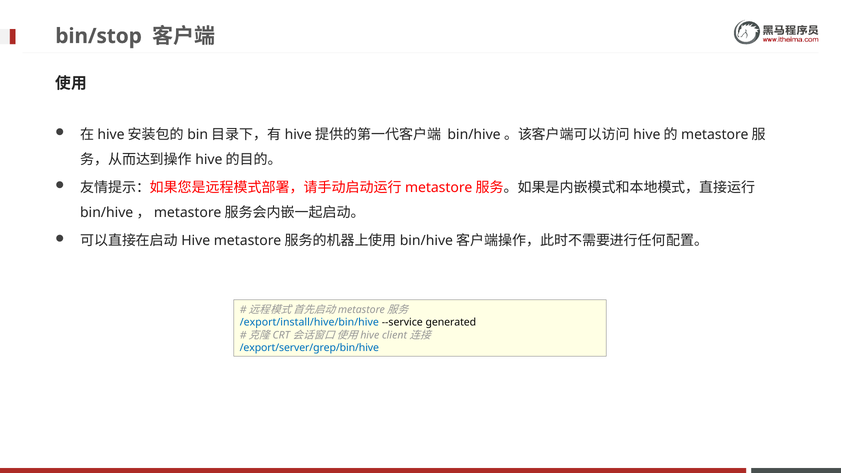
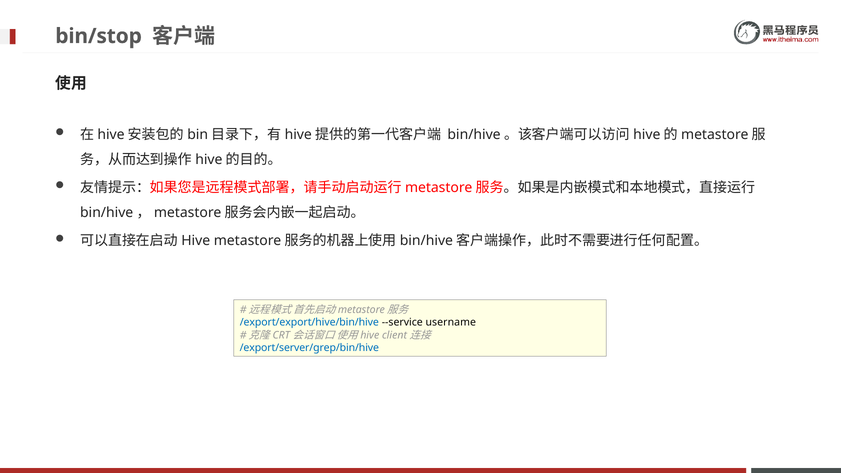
/export/install/hive/bin/hive: /export/install/hive/bin/hive -> /export/export/hive/bin/hive
generated: generated -> username
